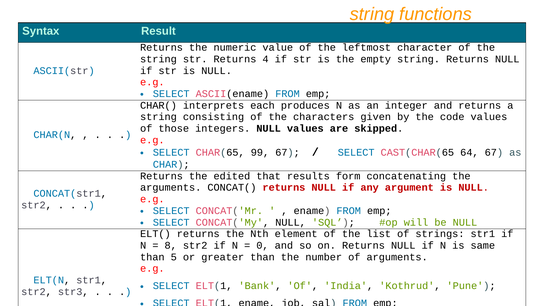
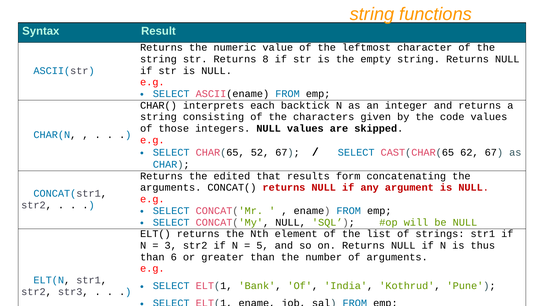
4: 4 -> 8
produces: produces -> backtick
99: 99 -> 52
64: 64 -> 62
8: 8 -> 3
0: 0 -> 5
same: same -> thus
5: 5 -> 6
